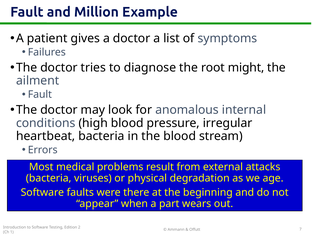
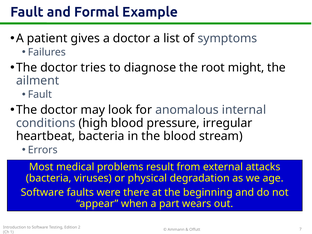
Million: Million -> Formal
